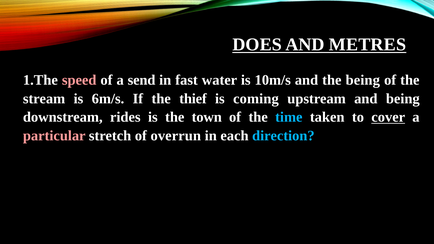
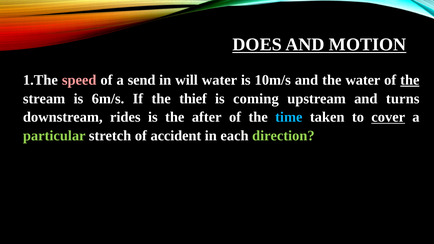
METRES: METRES -> MOTION
fast: fast -> will
the being: being -> water
the at (410, 80) underline: none -> present
and being: being -> turns
town: town -> after
particular colour: pink -> light green
overrun: overrun -> accident
direction colour: light blue -> light green
